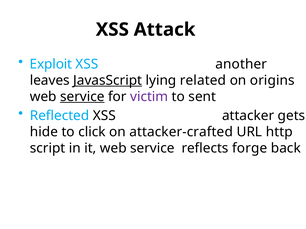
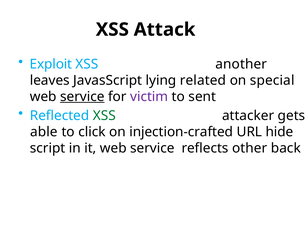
JavasScript underline: present -> none
origins: origins -> special
XSS at (104, 116) colour: black -> green
hide: hide -> able
attacker-crafted: attacker-crafted -> injection-crafted
http: http -> hide
forge: forge -> other
